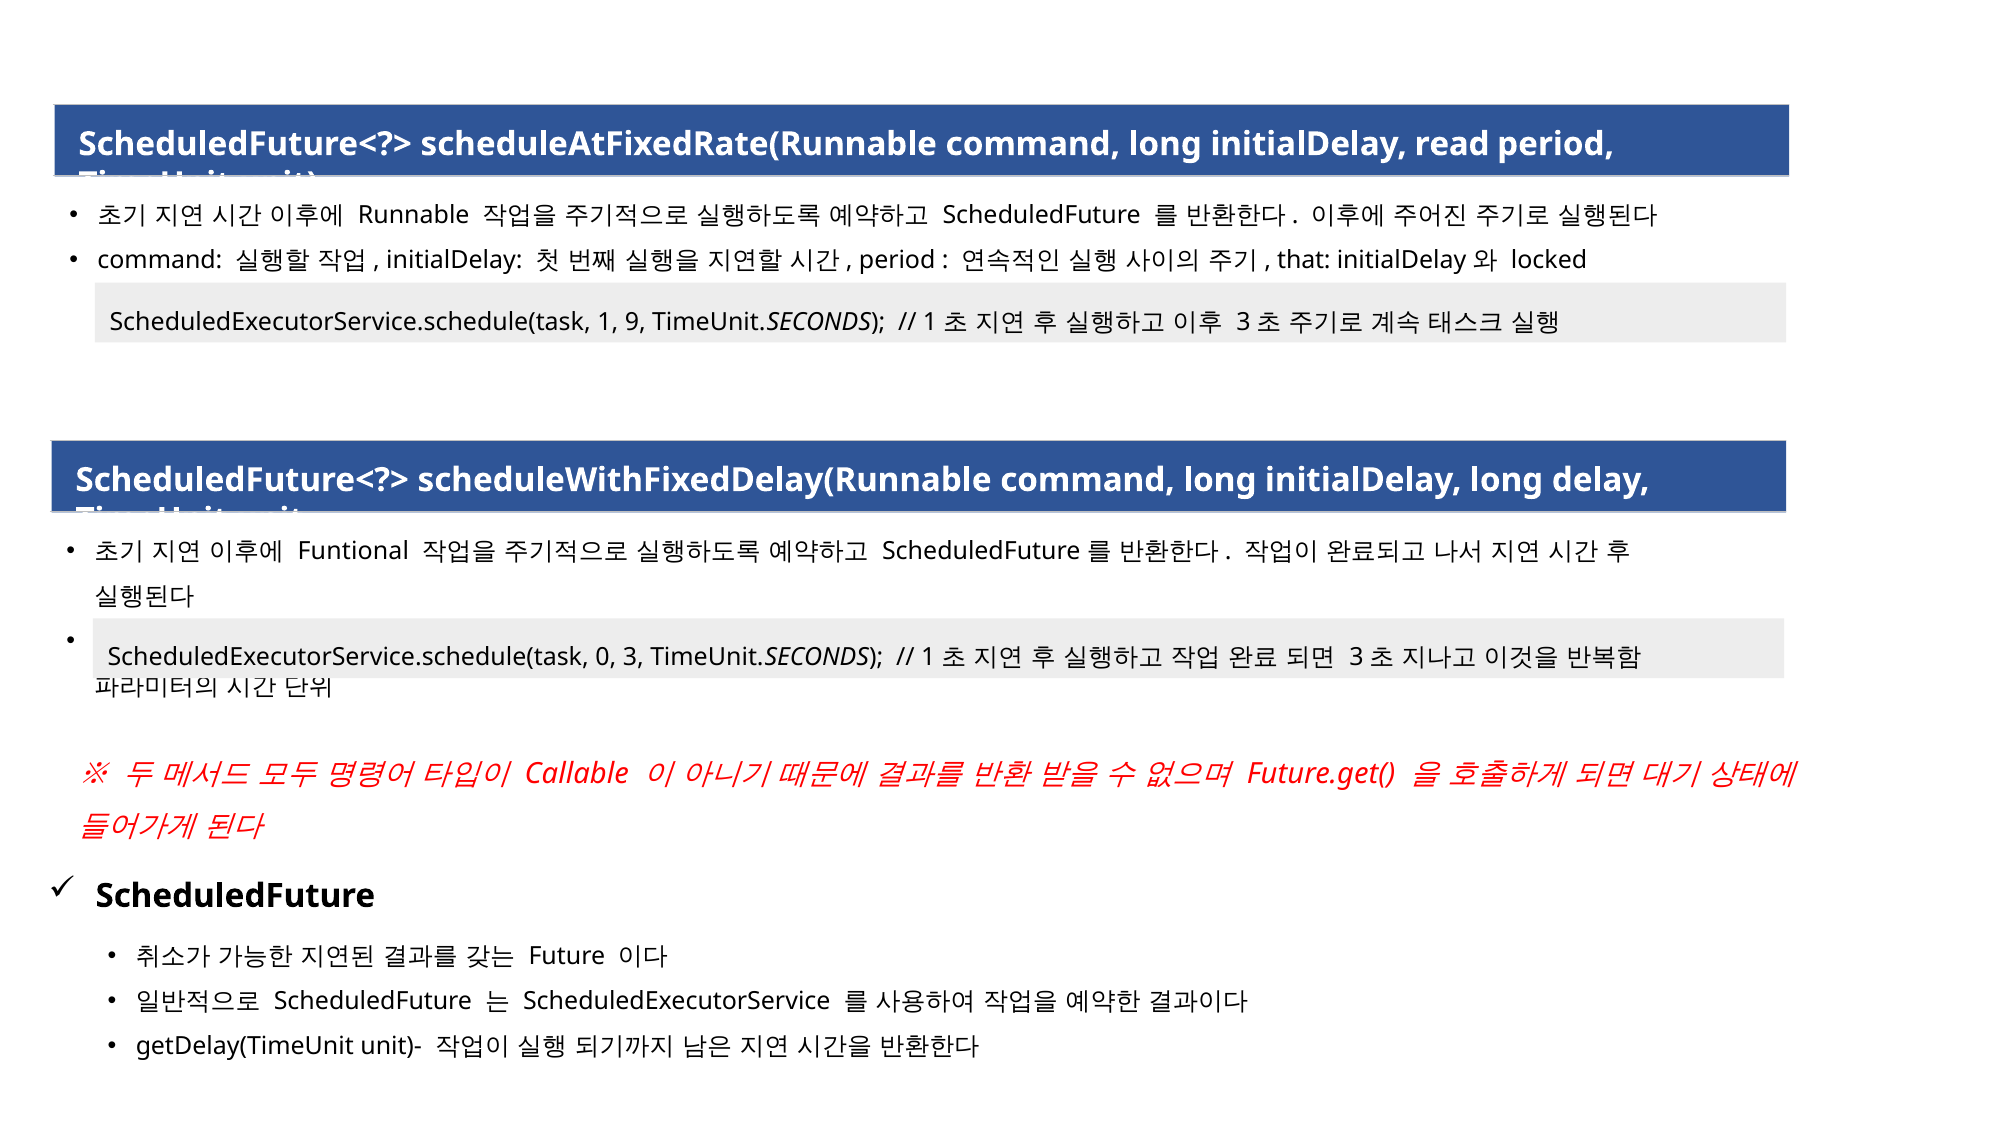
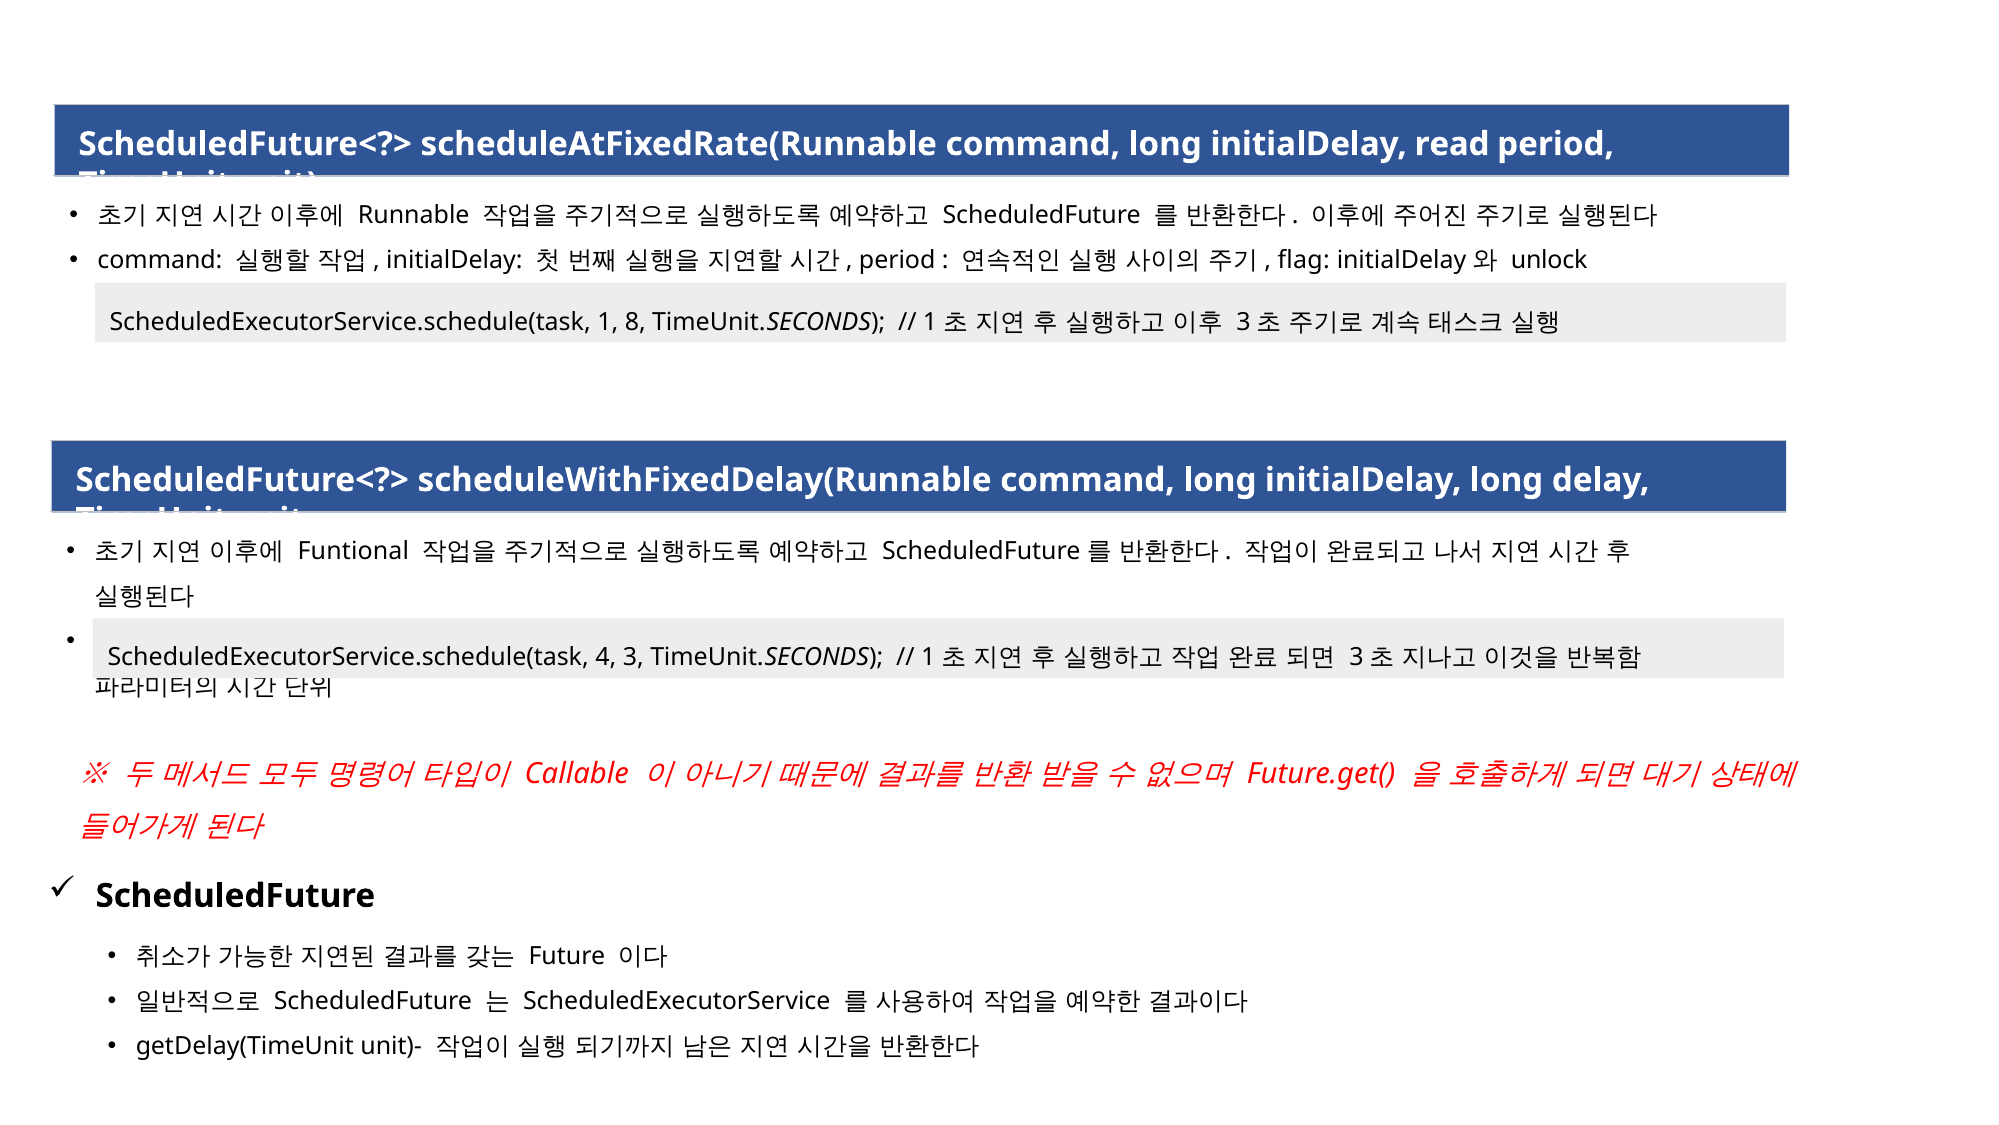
that: that -> flag
locked: locked -> unlock
9: 9 -> 8
0: 0 -> 4
